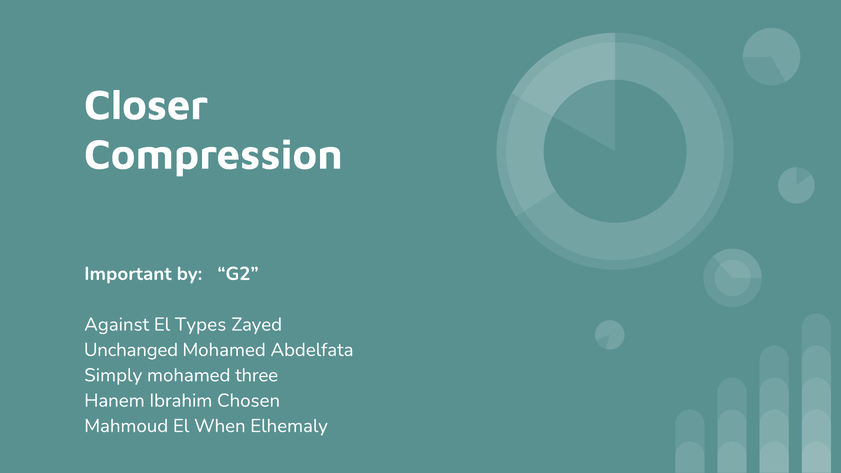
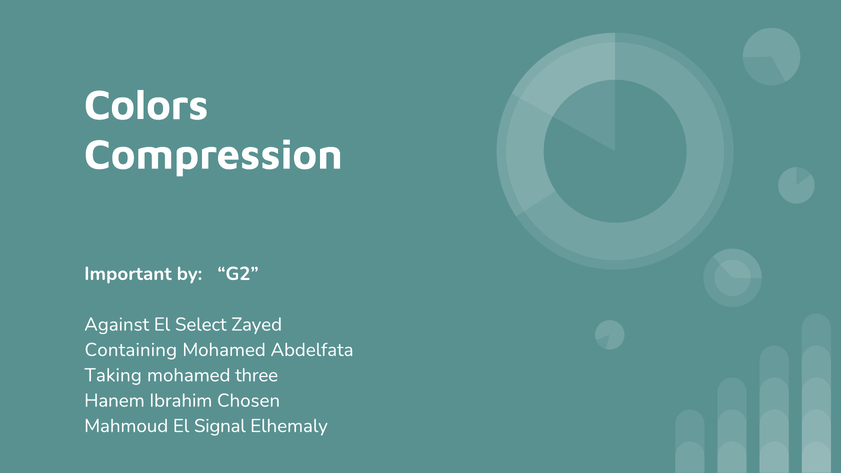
Closer: Closer -> Colors
Types: Types -> Select
Unchanged: Unchanged -> Containing
Simply: Simply -> Taking
When: When -> Signal
